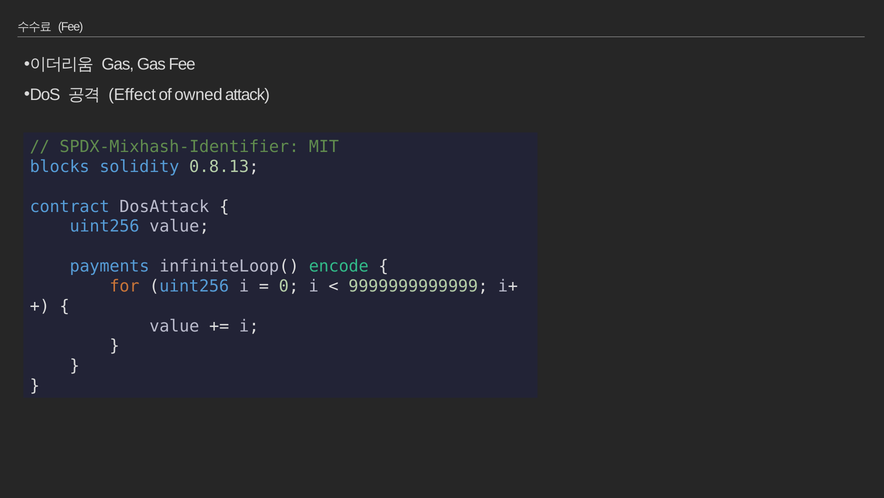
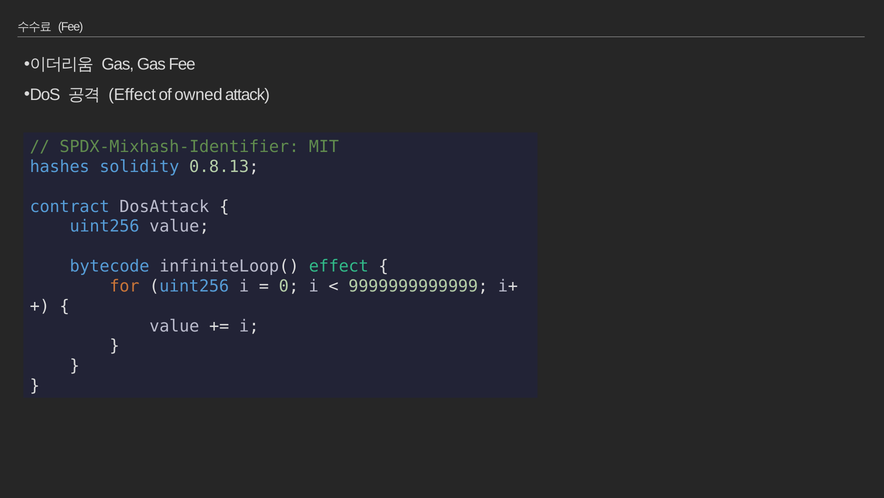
blocks: blocks -> hashes
payments: payments -> bytecode
infiniteLoop( encode: encode -> effect
